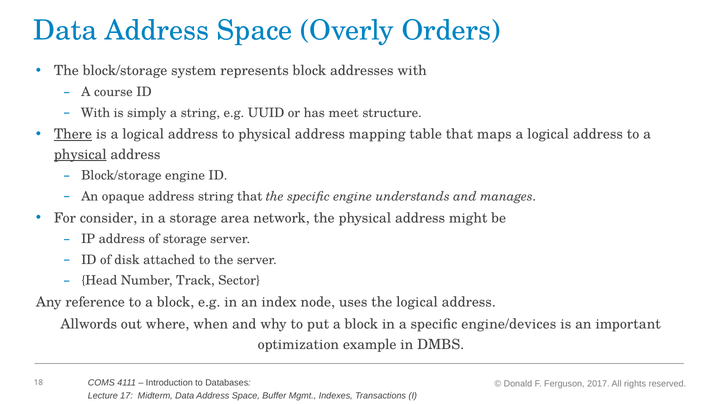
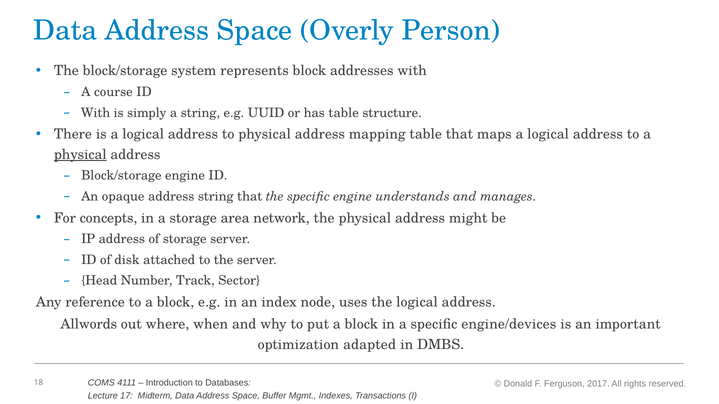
Orders: Orders -> Person
has meet: meet -> table
There underline: present -> none
consider: consider -> concepts
example: example -> adapted
